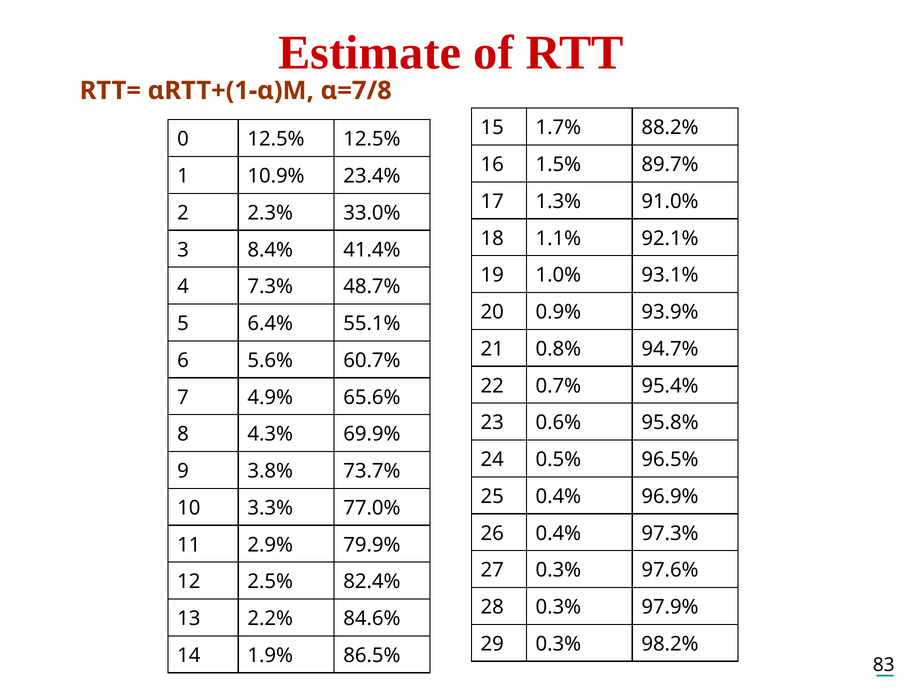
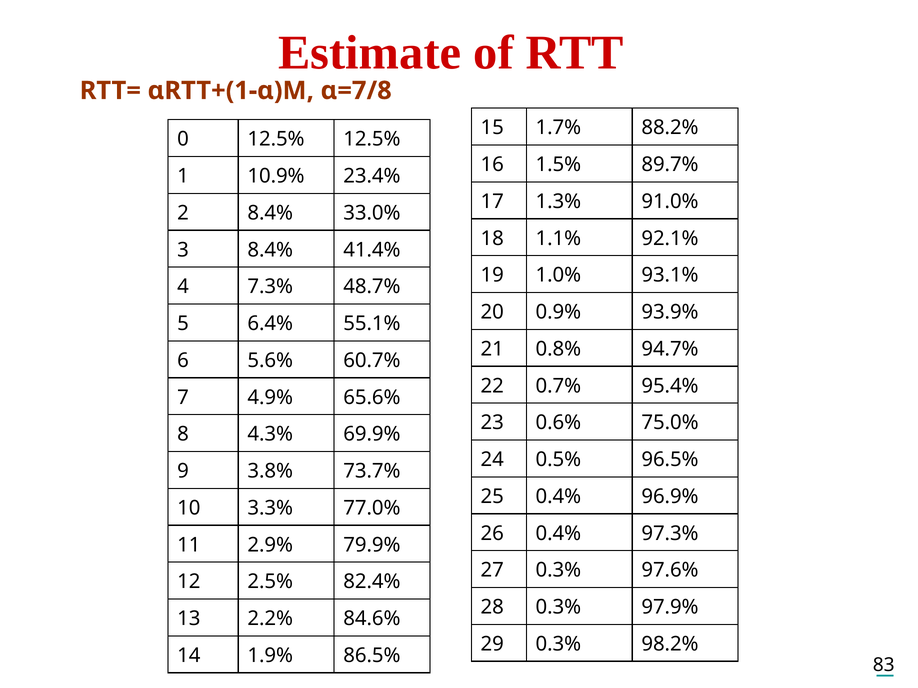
2 2.3%: 2.3% -> 8.4%
95.8%: 95.8% -> 75.0%
